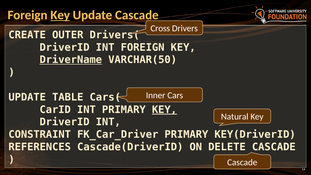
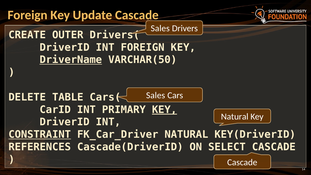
Key at (60, 15) underline: present -> none
Cross at (160, 28): Cross -> Sales
Inner at (156, 95): Inner -> Sales
UPDATE at (27, 97): UPDATE -> DELETE
CONSTRAINT underline: none -> present
FK_Car_Driver PRIMARY: PRIMARY -> NATURAL
DELETE: DELETE -> SELECT
